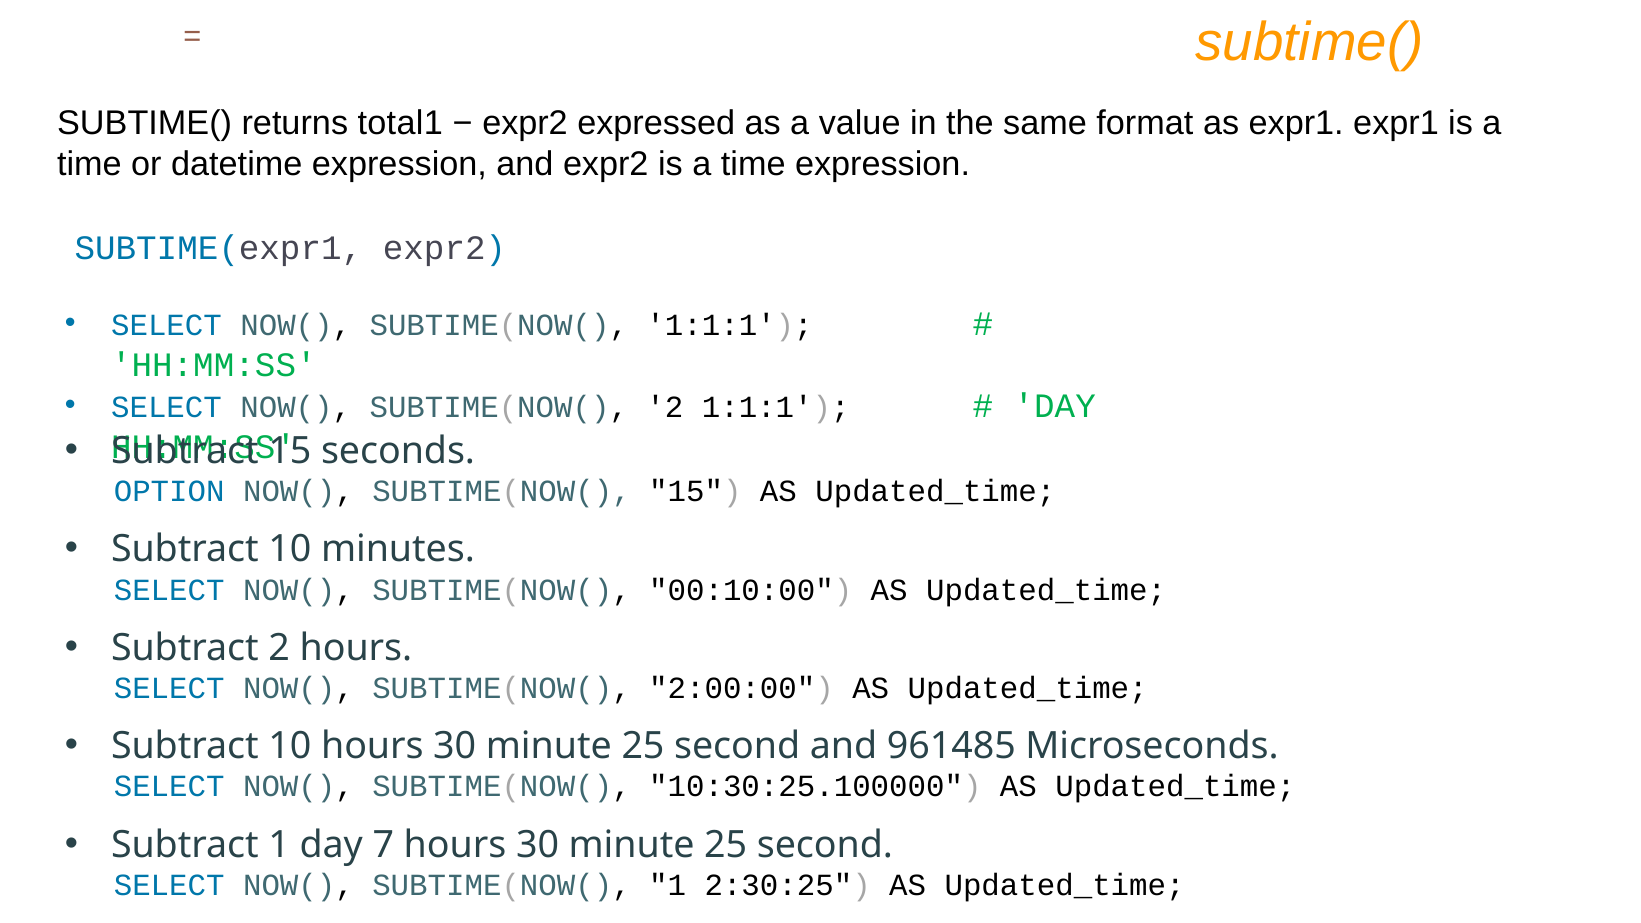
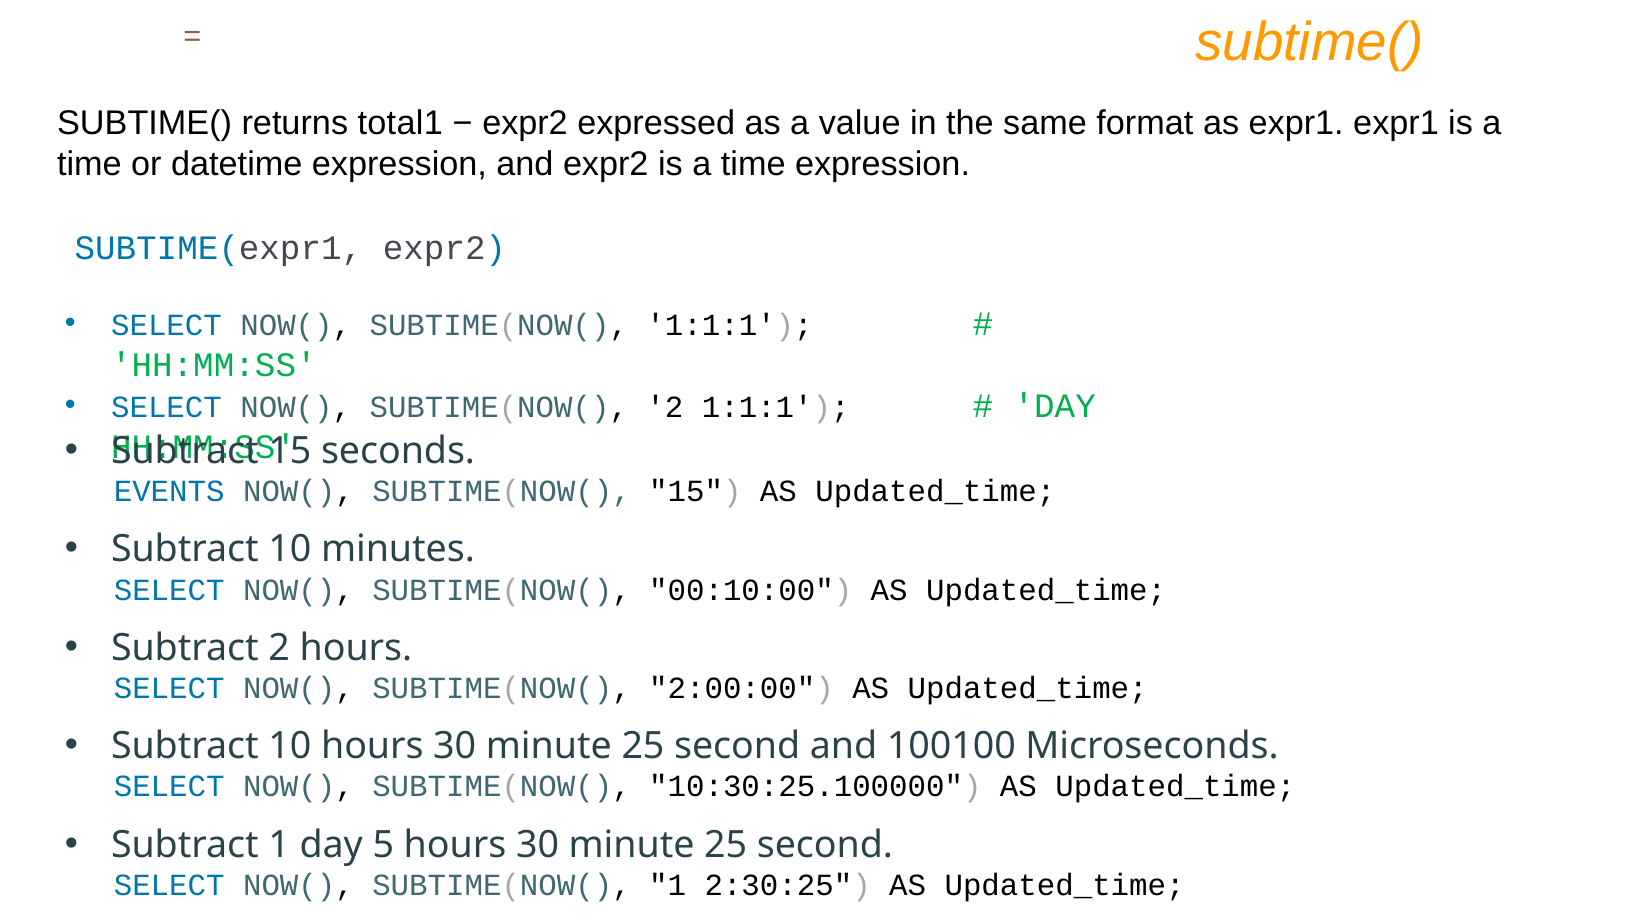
OPTION: OPTION -> EVENTS
961485: 961485 -> 100100
7: 7 -> 5
